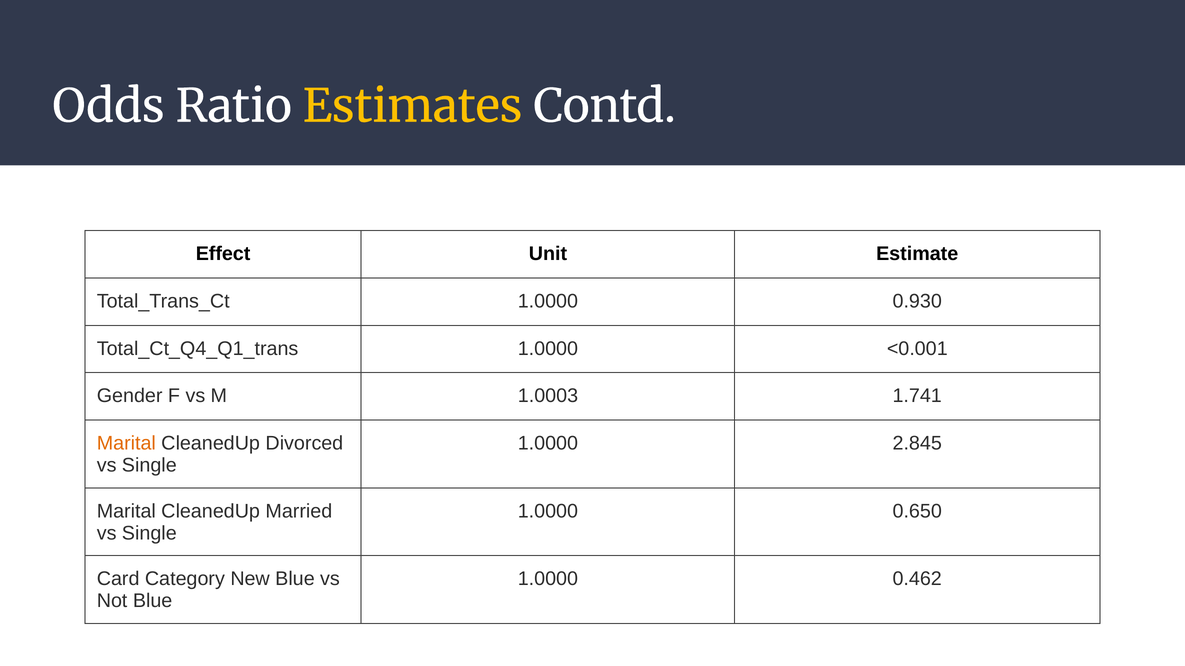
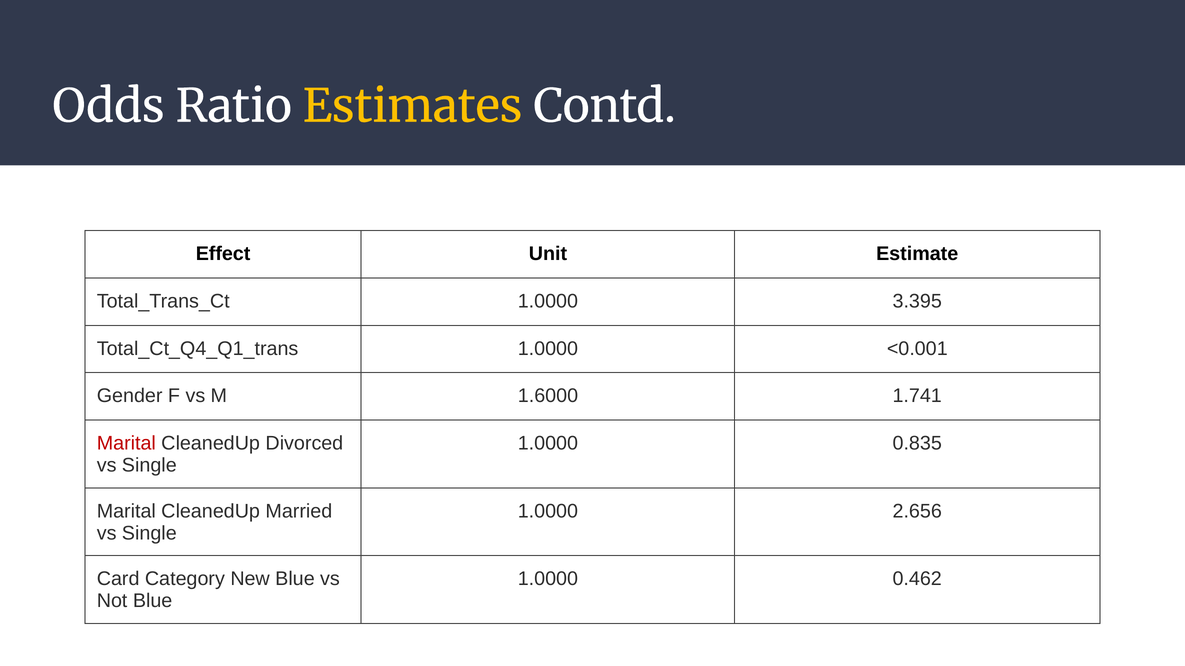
0.930: 0.930 -> 3.395
1.0003: 1.0003 -> 1.6000
Marital at (126, 444) colour: orange -> red
2.845: 2.845 -> 0.835
0.650: 0.650 -> 2.656
